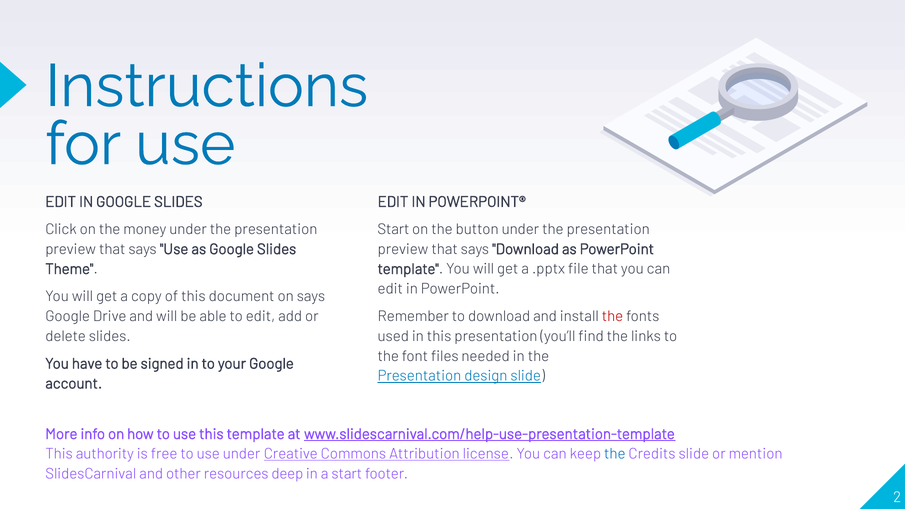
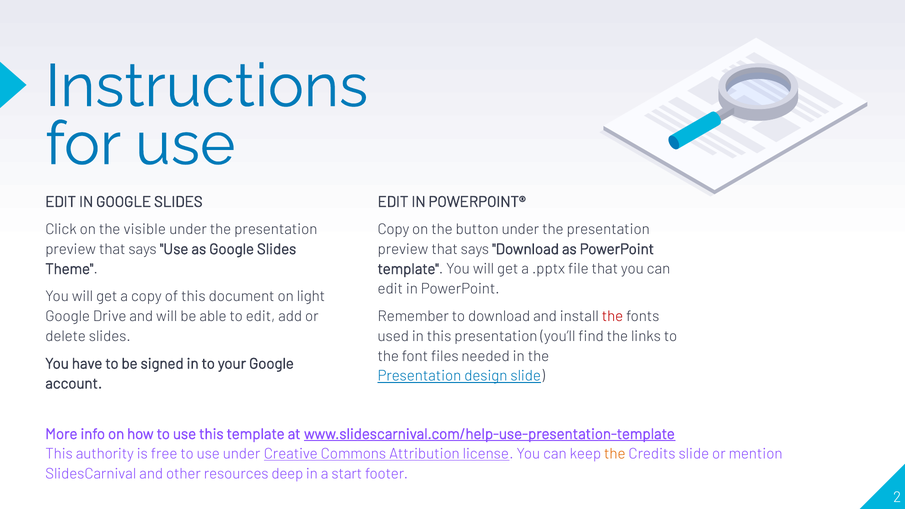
money: money -> visible
Start at (393, 229): Start -> Copy
on says: says -> light
the at (615, 454) colour: blue -> orange
